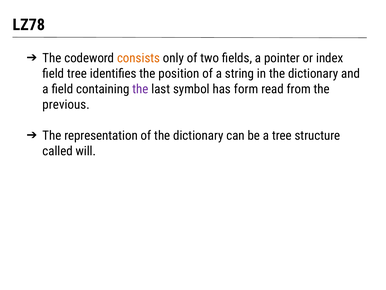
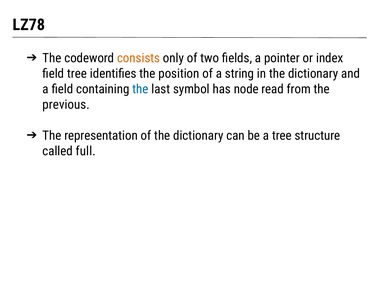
the at (140, 89) colour: purple -> blue
form: form -> node
will: will -> full
